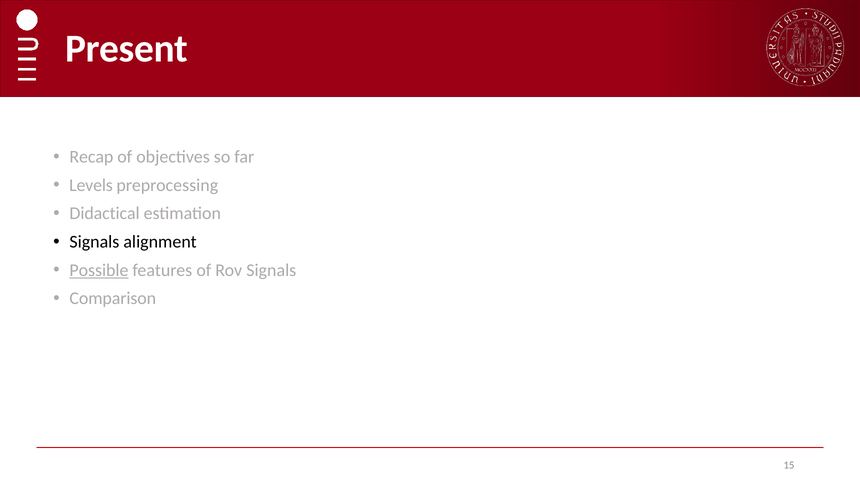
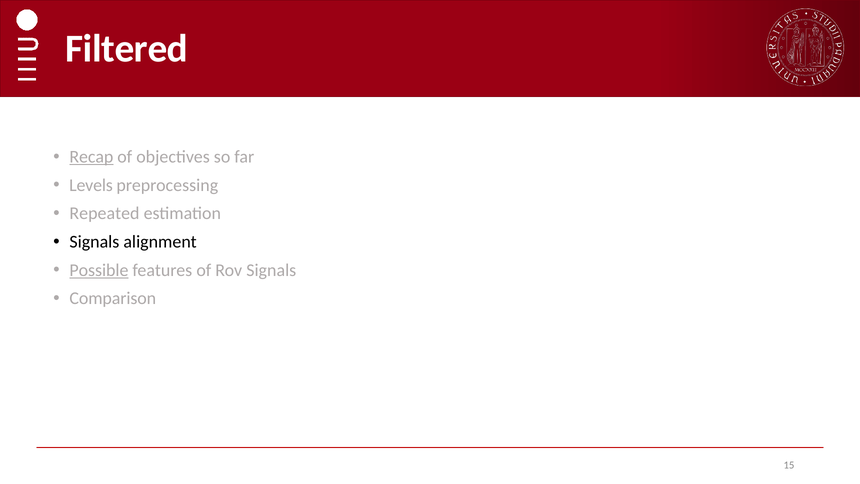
Present: Present -> Filtered
Recap underline: none -> present
Didactical: Didactical -> Repeated
